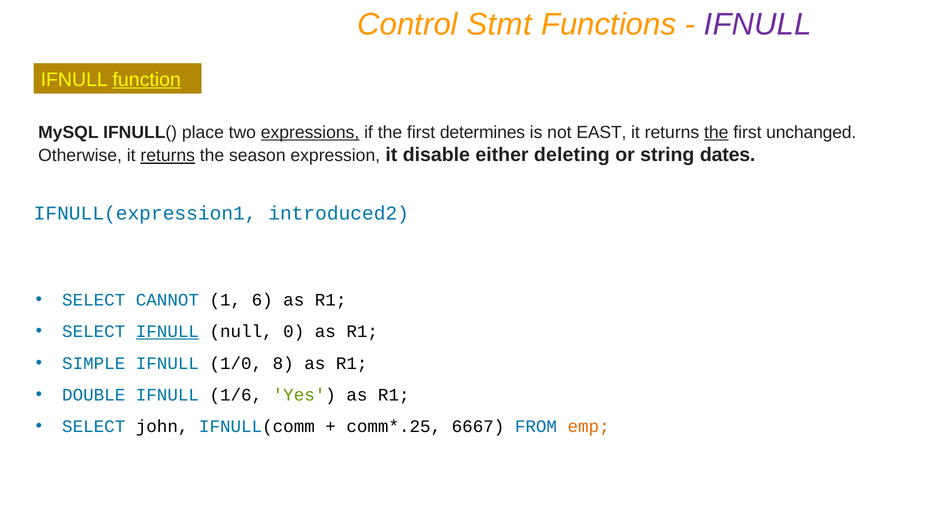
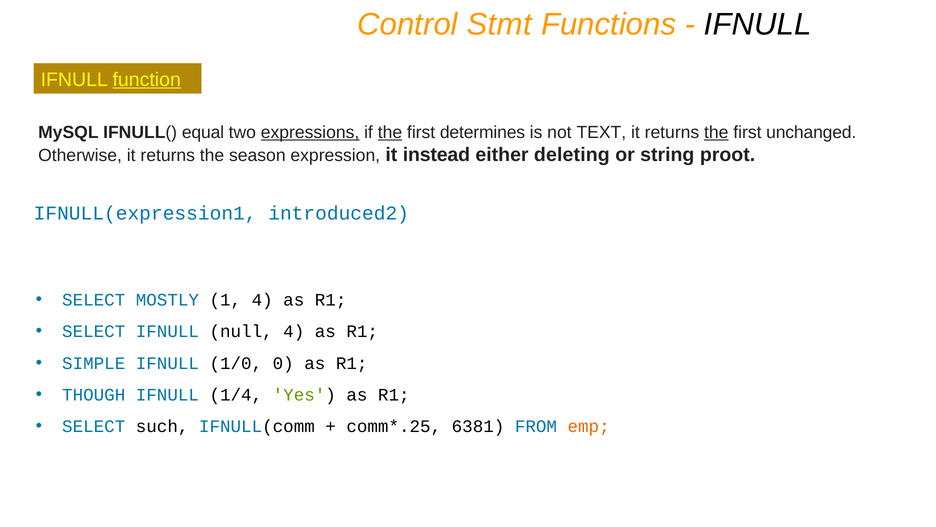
IFNULL at (758, 24) colour: purple -> black
place: place -> equal
the at (390, 133) underline: none -> present
EAST: EAST -> TEXT
returns at (168, 156) underline: present -> none
disable: disable -> instead
dates: dates -> proot
CANNOT: CANNOT -> MOSTLY
1 6: 6 -> 4
IFNULL at (167, 331) underline: present -> none
null 0: 0 -> 4
8: 8 -> 0
DOUBLE: DOUBLE -> THOUGH
1/6: 1/6 -> 1/4
john: john -> such
6667: 6667 -> 6381
